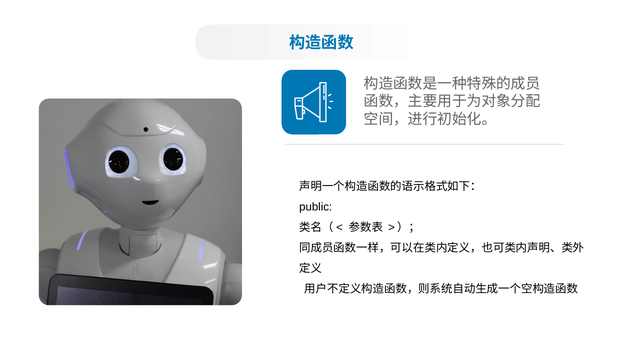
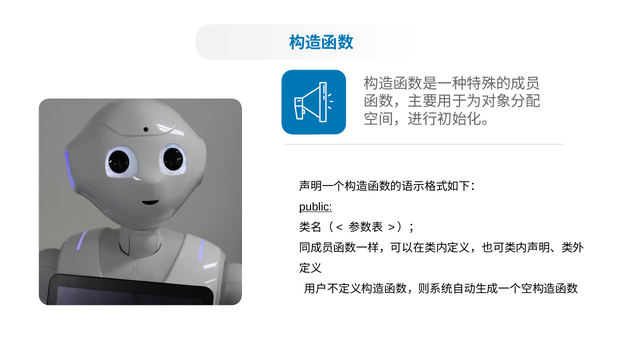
public underline: none -> present
